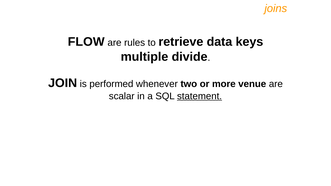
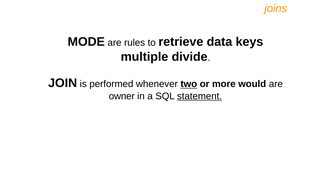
FLOW: FLOW -> MODE
two underline: none -> present
venue: venue -> would
scalar: scalar -> owner
